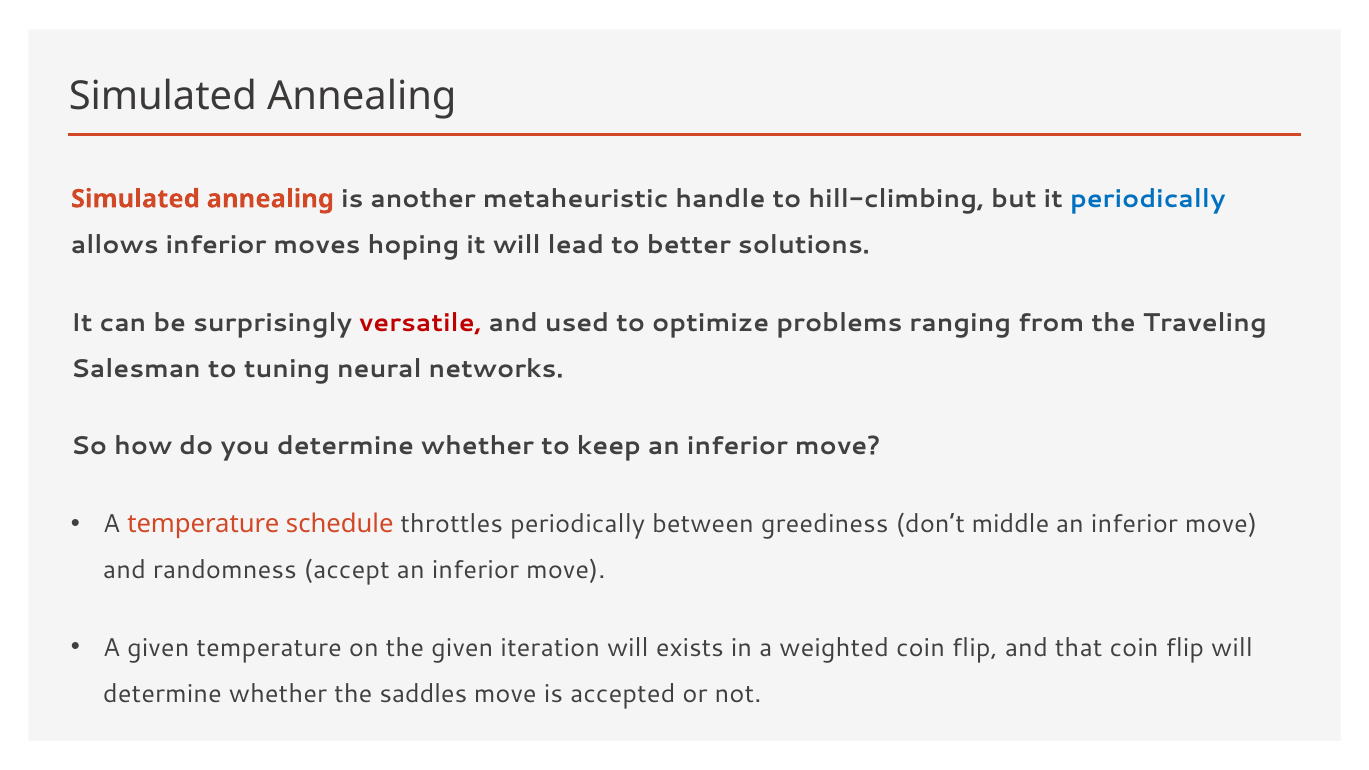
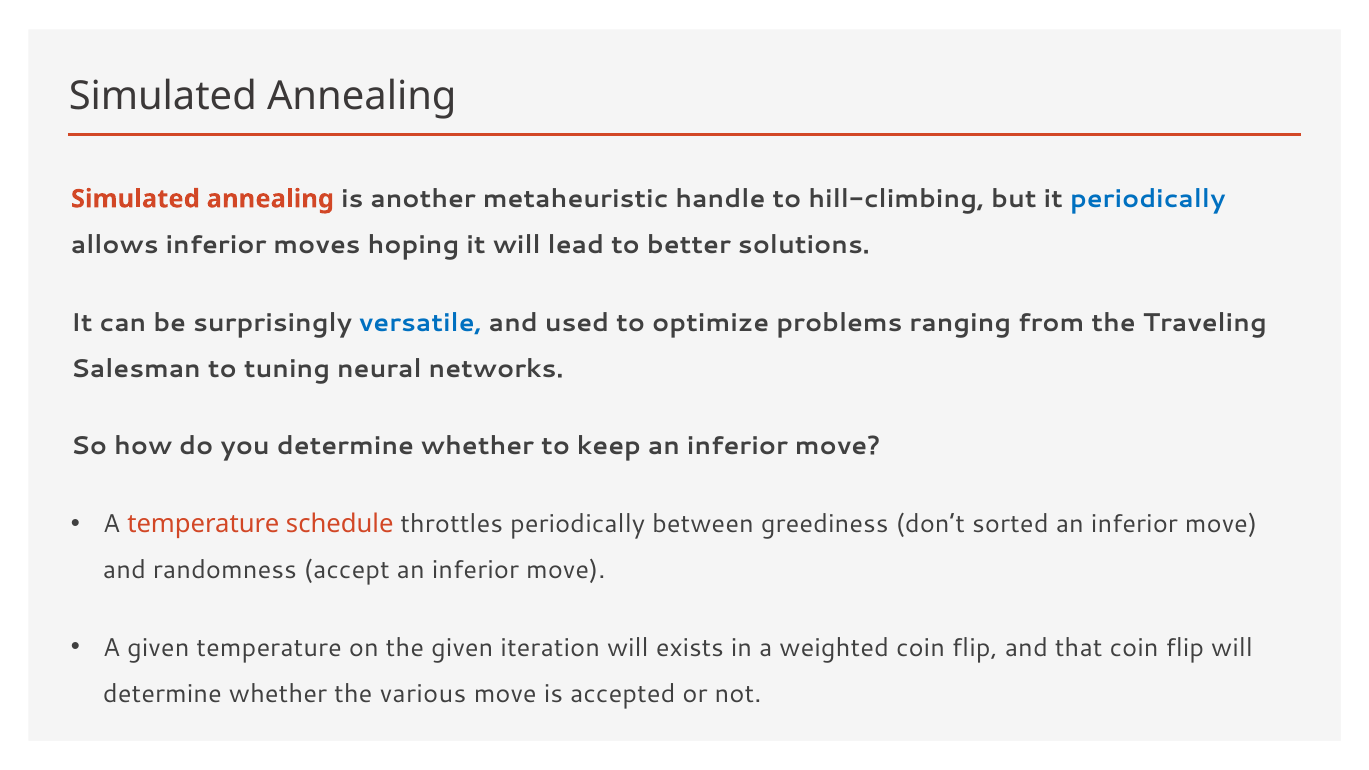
versatile colour: red -> blue
middle: middle -> sorted
saddles: saddles -> various
